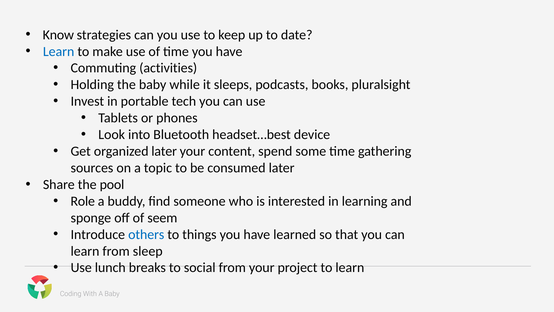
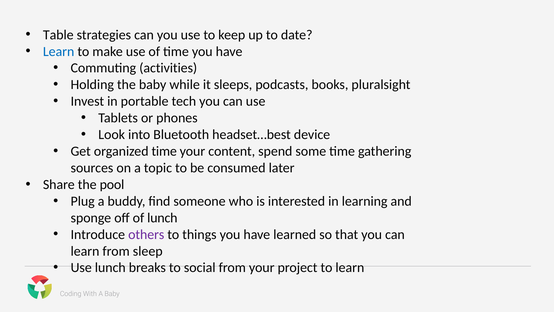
Know: Know -> Table
organized later: later -> time
Role: Role -> Plug
of seem: seem -> lunch
others colour: blue -> purple
